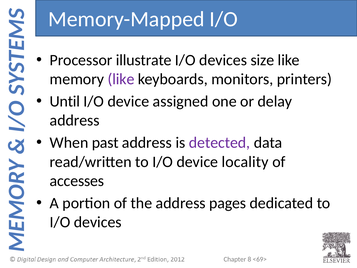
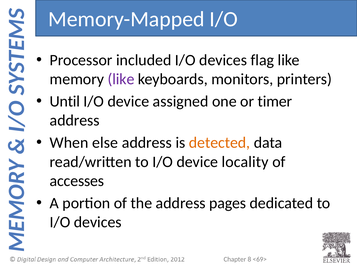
illustrate: illustrate -> included
size: size -> flag
delay: delay -> timer
past: past -> else
detected colour: purple -> orange
